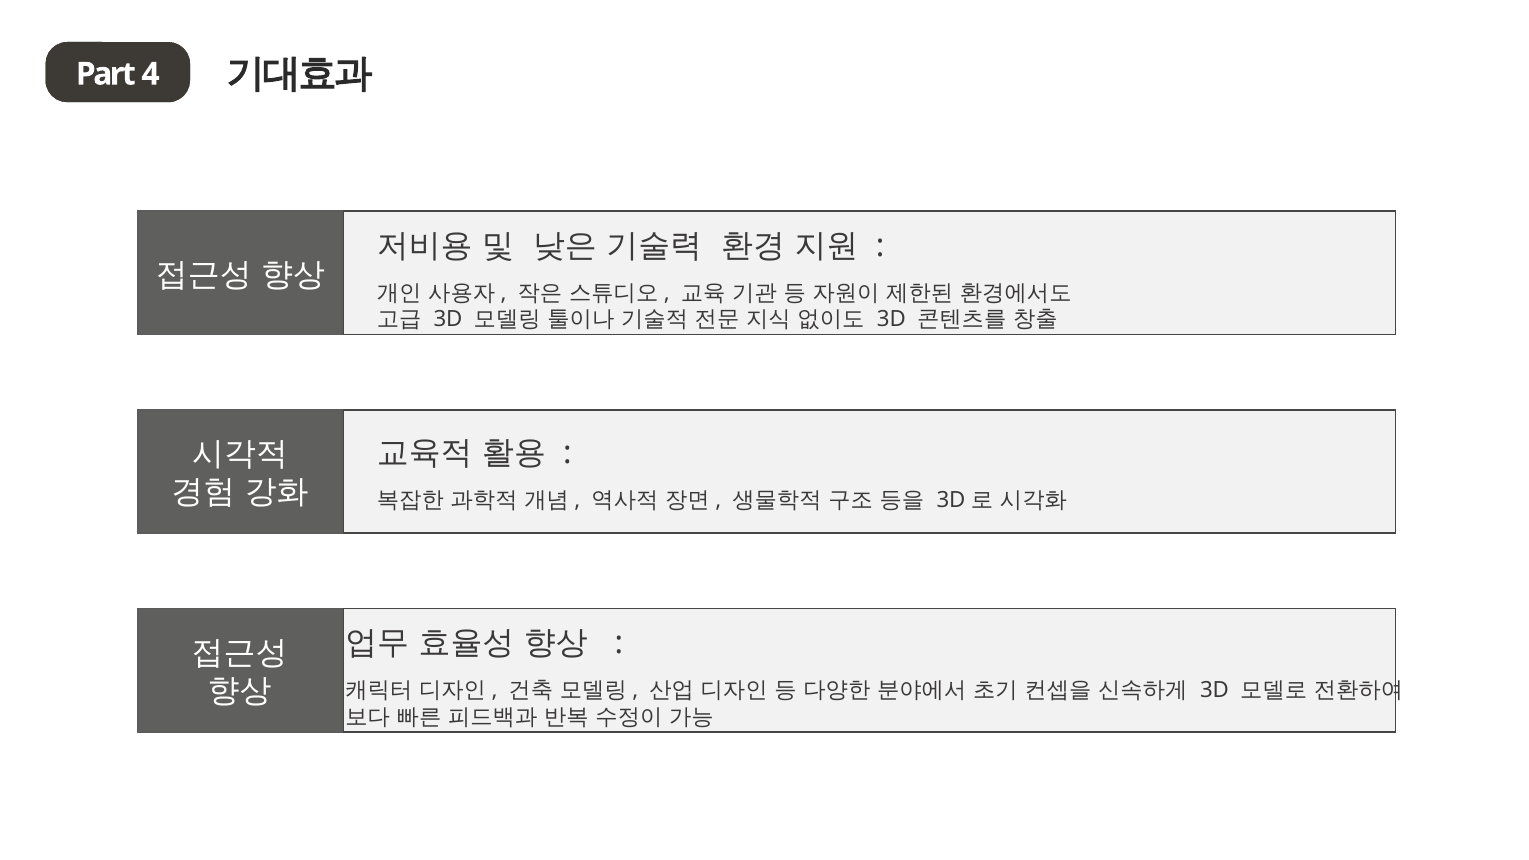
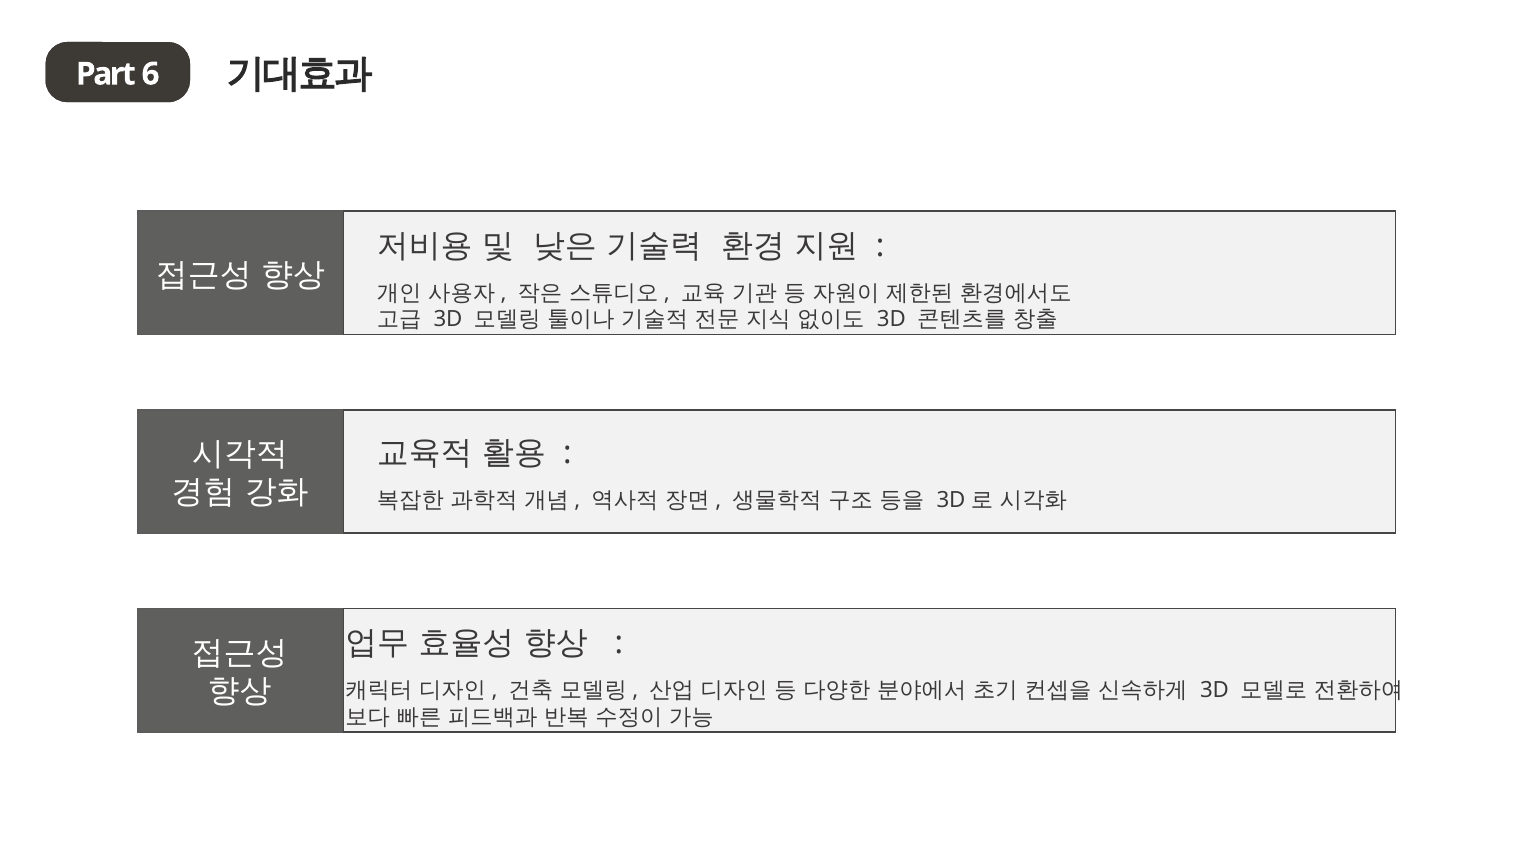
4: 4 -> 6
